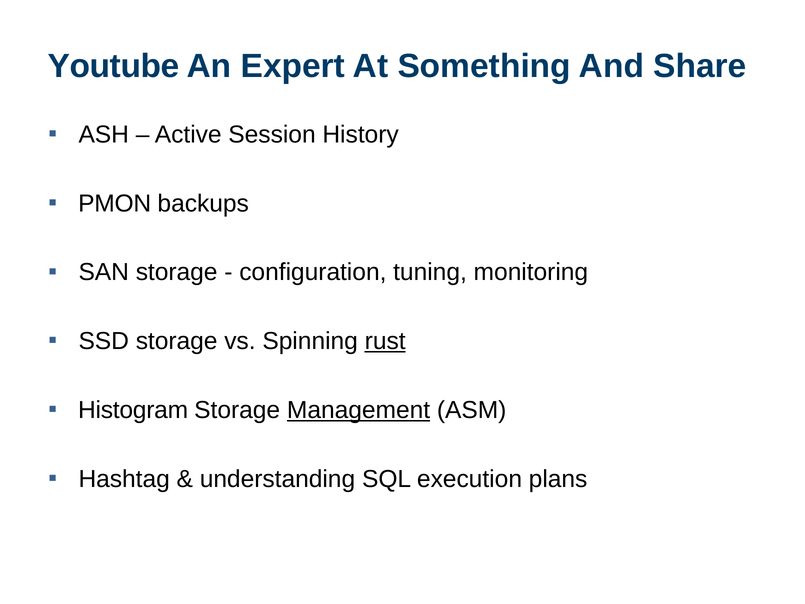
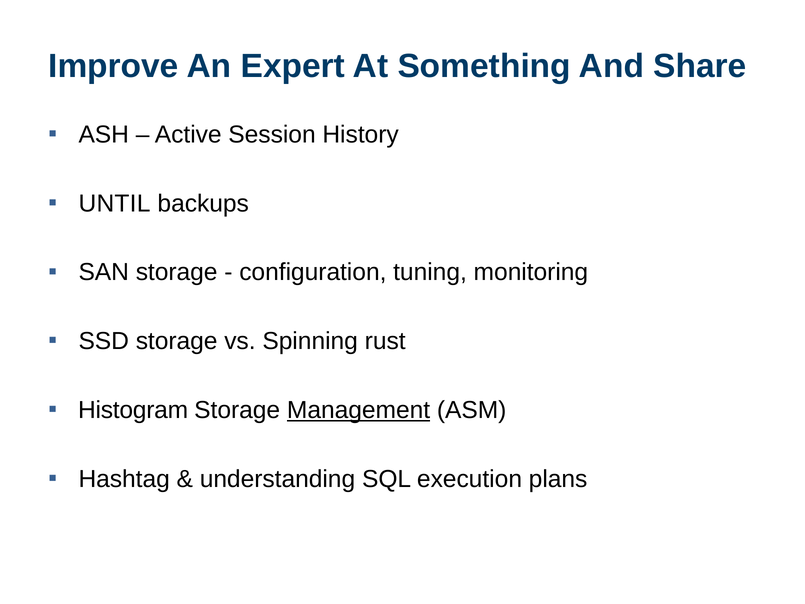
Youtube: Youtube -> Improve
PMON: PMON -> UNTIL
rust underline: present -> none
